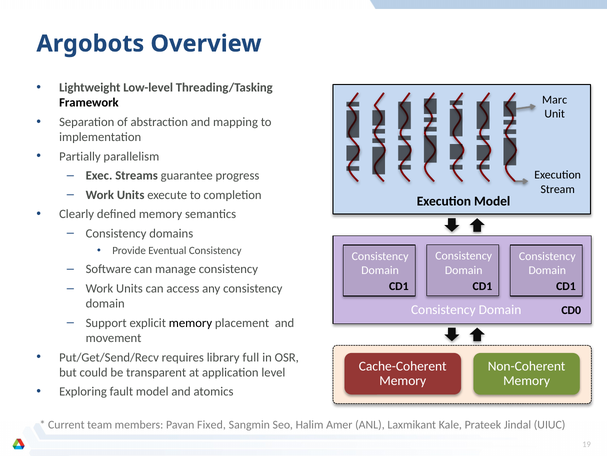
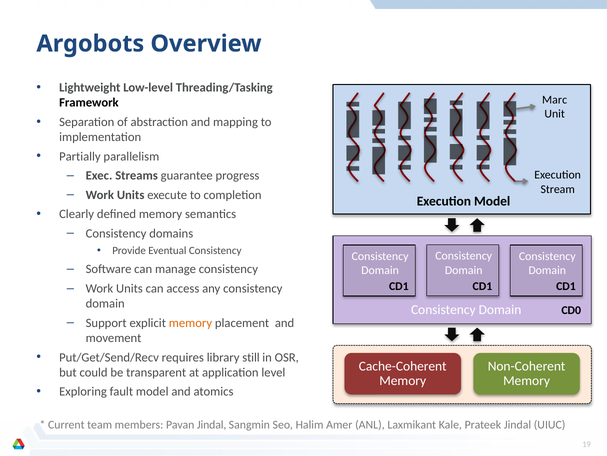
memory at (190, 322) colour: black -> orange
full: full -> still
Pavan Fixed: Fixed -> Jindal
